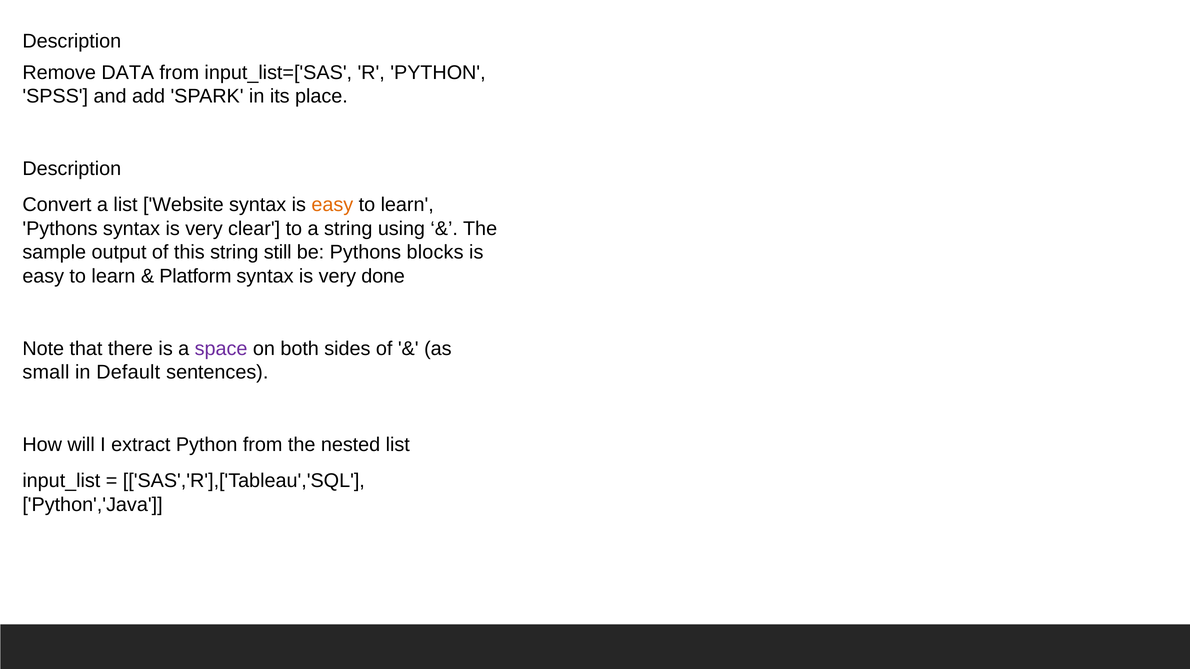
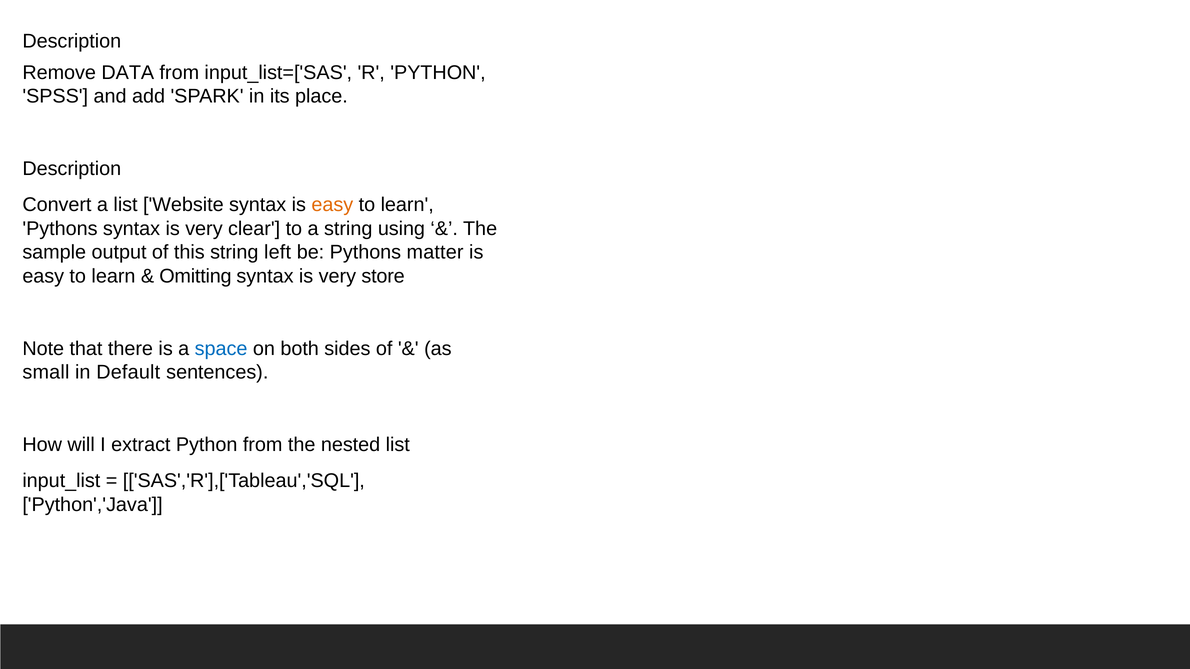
still: still -> left
blocks: blocks -> matter
Platform: Platform -> Omitting
done: done -> store
space colour: purple -> blue
